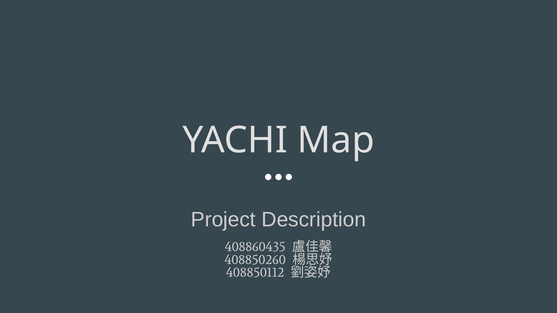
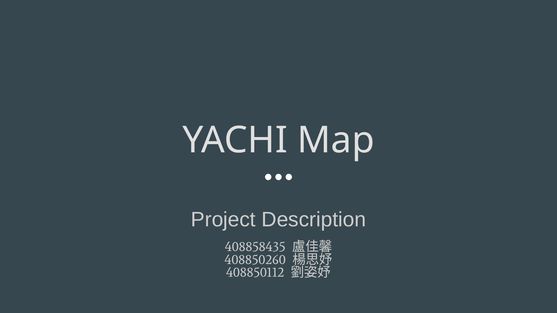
408860435: 408860435 -> 408858435
